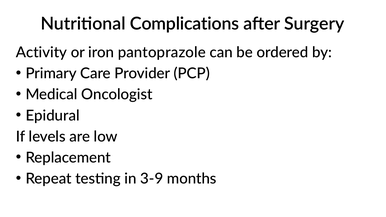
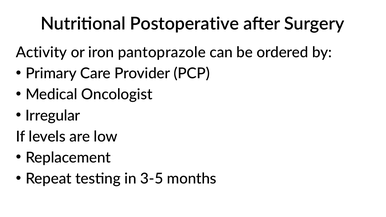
Complications: Complications -> Postoperative
Epidural: Epidural -> Irregular
3-9: 3-9 -> 3-5
